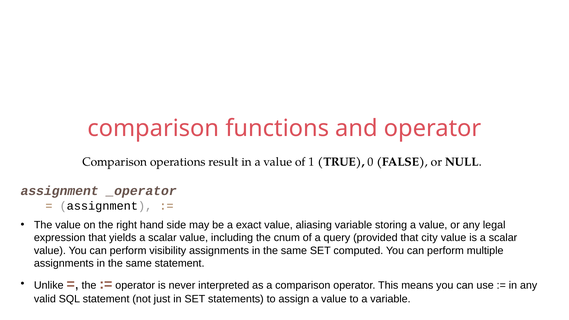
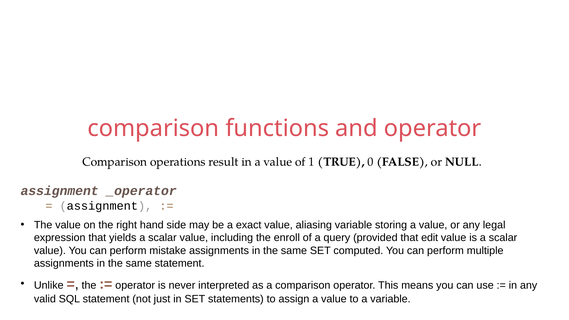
cnum: cnum -> enroll
city: city -> edit
visibility: visibility -> mistake
